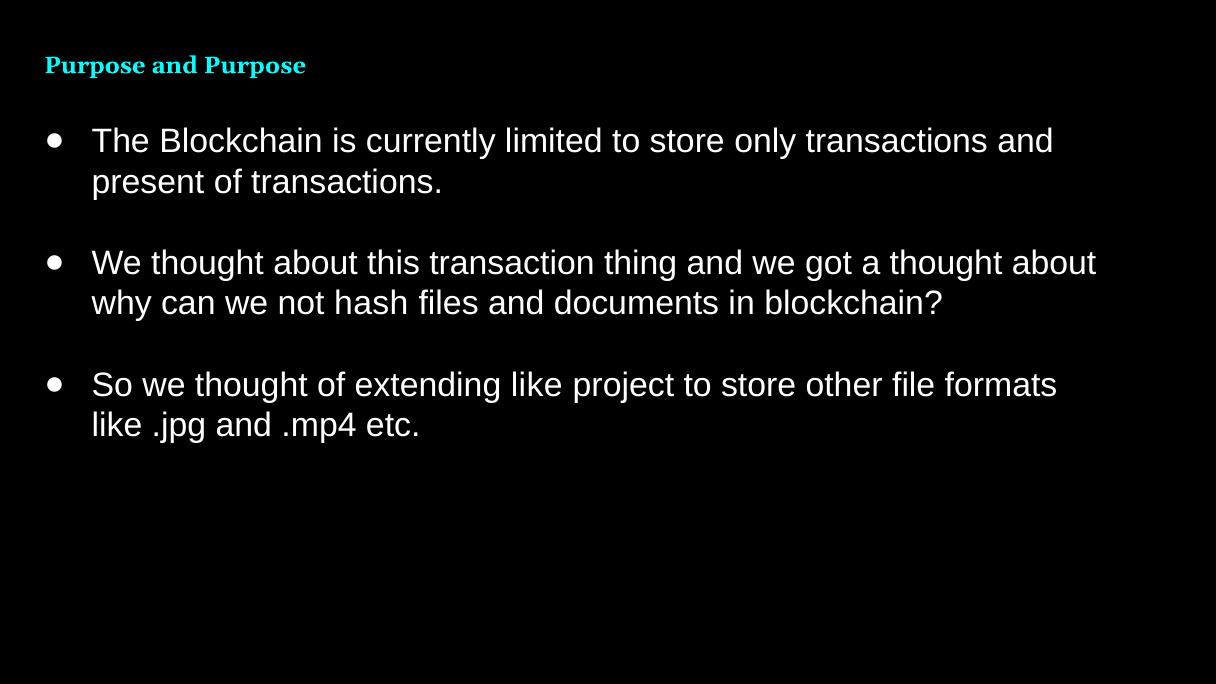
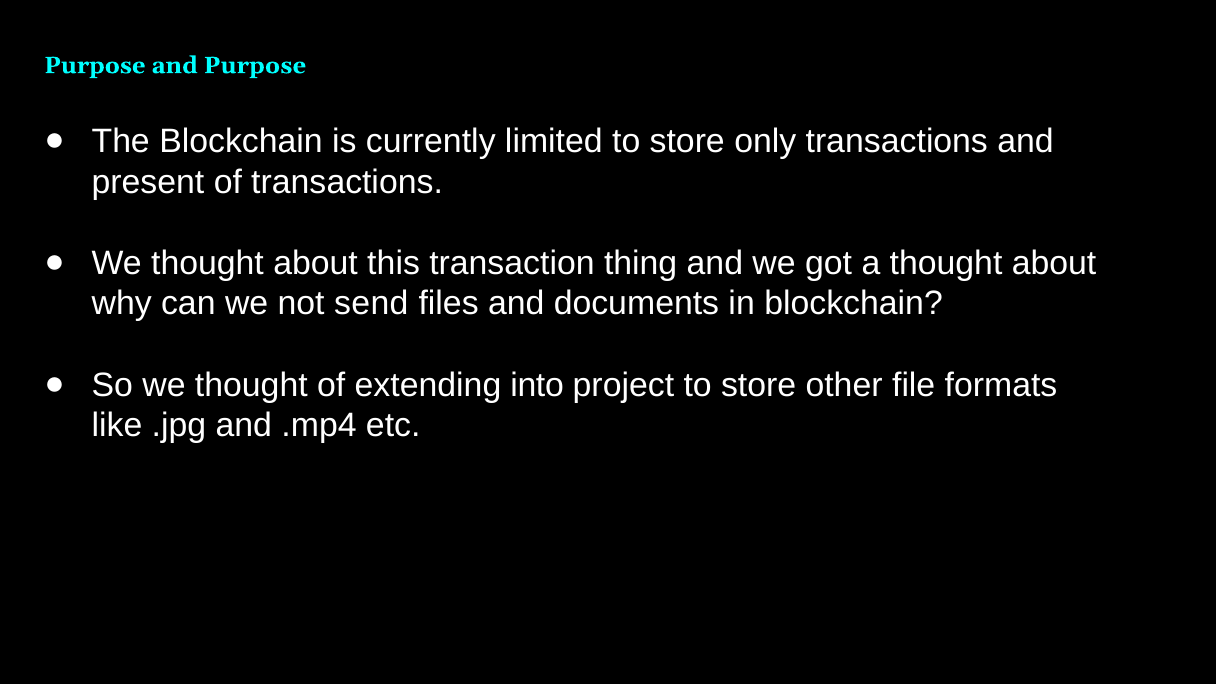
hash: hash -> send
extending like: like -> into
